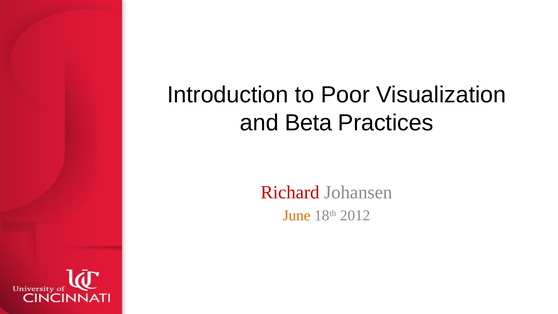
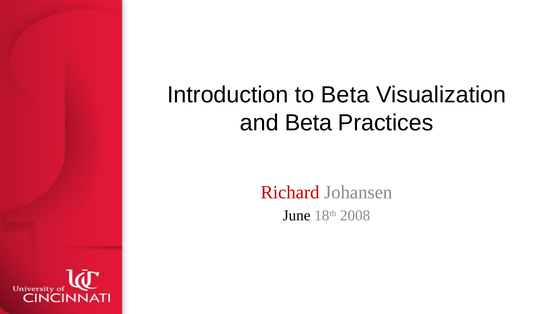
to Poor: Poor -> Beta
June colour: orange -> black
2012: 2012 -> 2008
